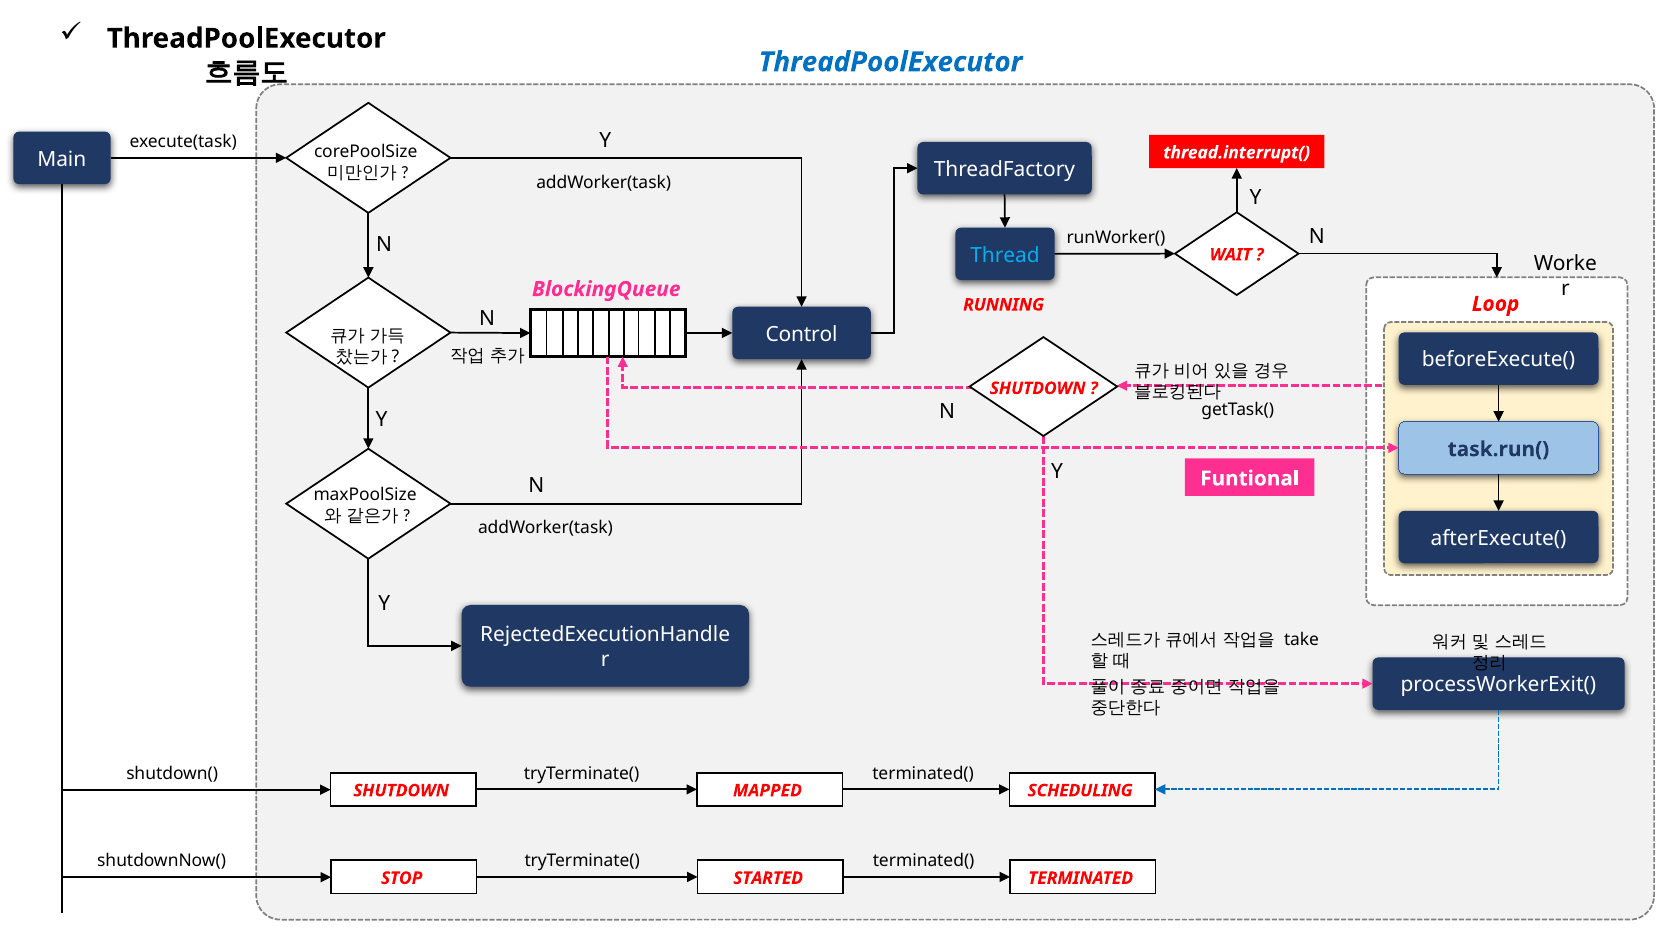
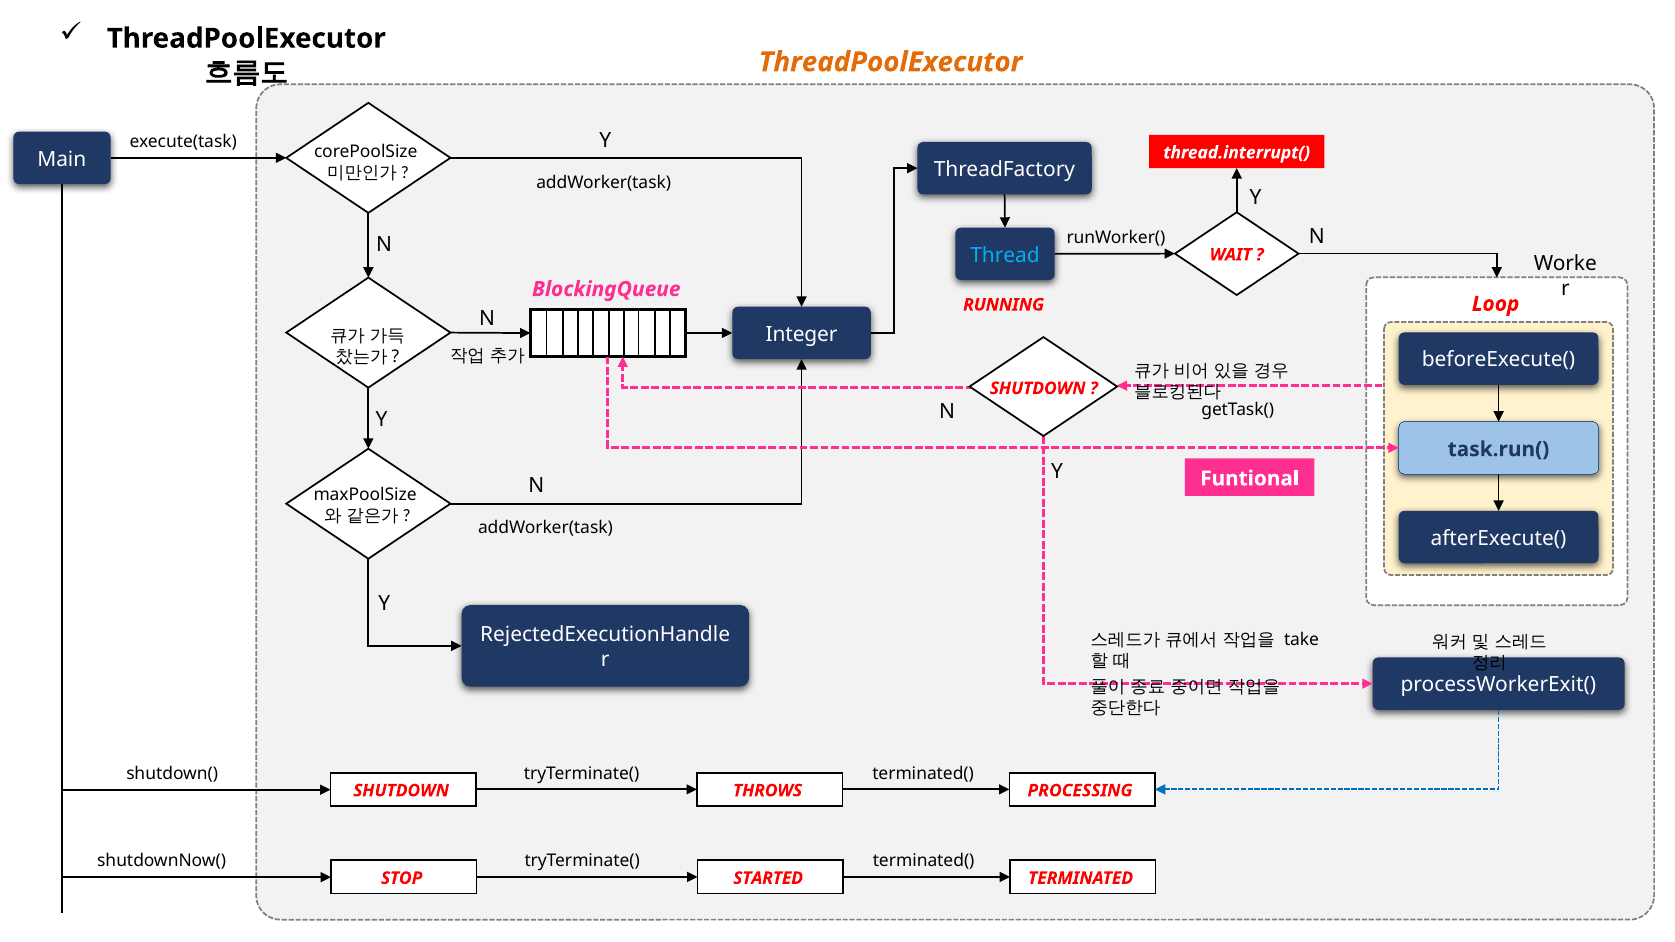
ThreadPoolExecutor at (891, 62) colour: blue -> orange
Control: Control -> Integer
MAPPED: MAPPED -> THROWS
SCHEDULING: SCHEDULING -> PROCESSING
